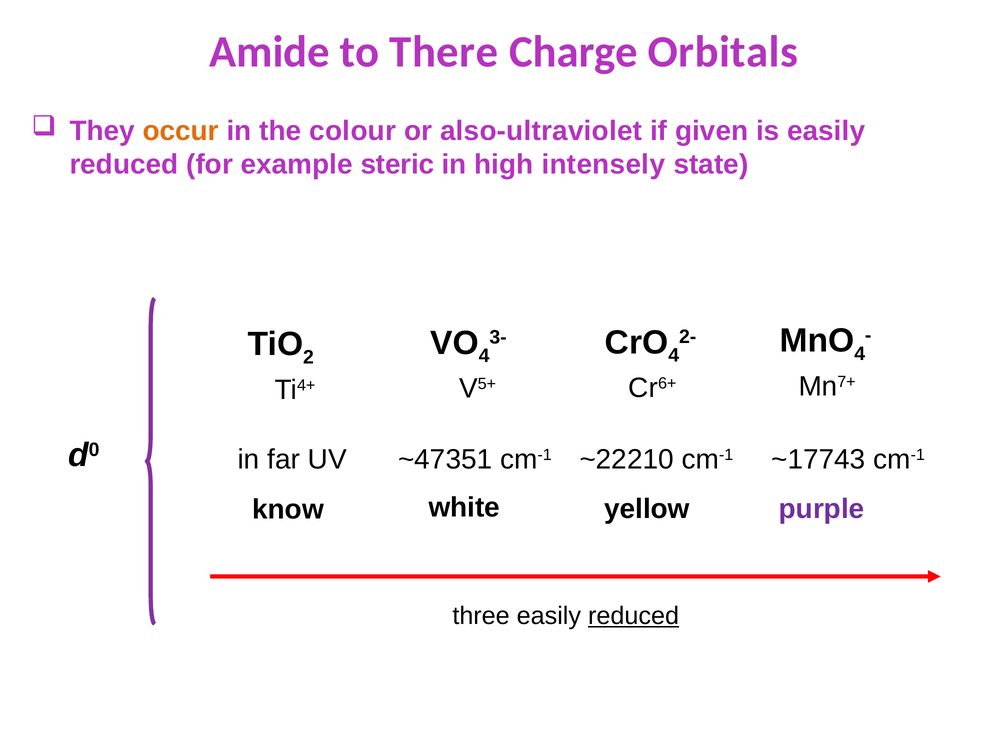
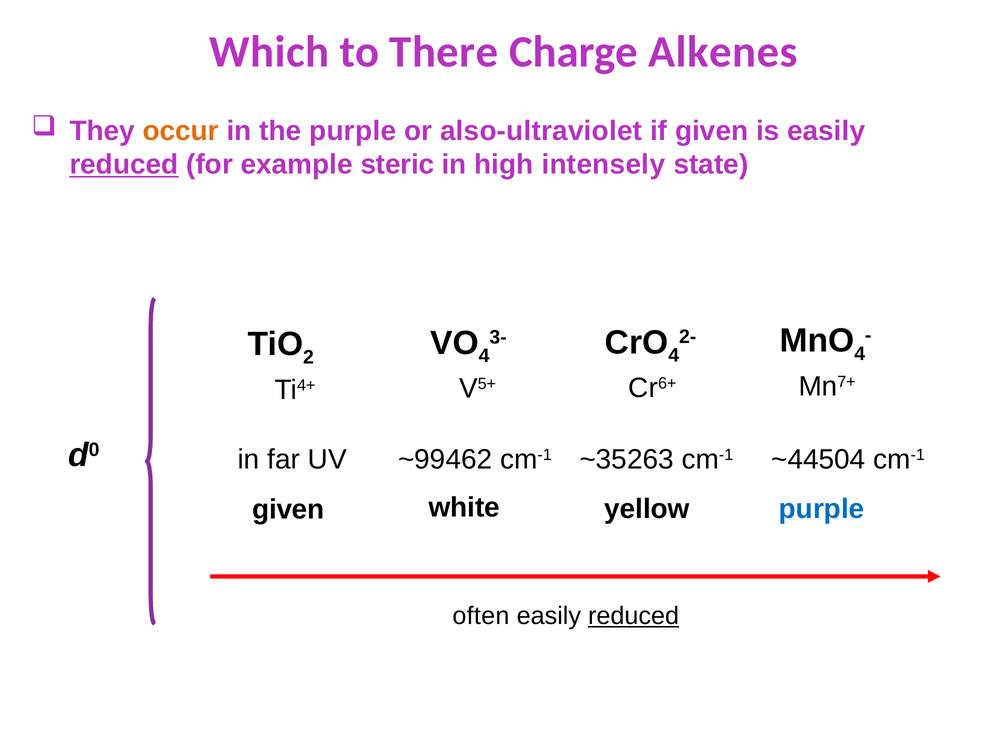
Amide: Amide -> Which
Orbitals: Orbitals -> Alkenes
the colour: colour -> purple
reduced at (124, 165) underline: none -> present
~47351: ~47351 -> ~99462
~22210: ~22210 -> ~35263
~17743: ~17743 -> ~44504
know at (288, 509): know -> given
purple at (822, 509) colour: purple -> blue
three: three -> often
